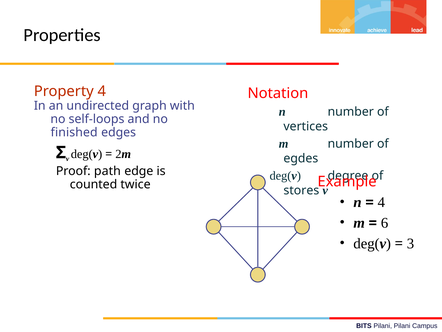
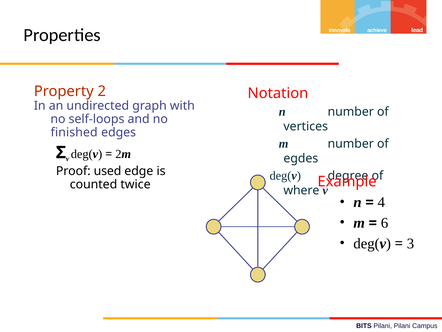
Property 4: 4 -> 2
path: path -> used
stores: stores -> where
